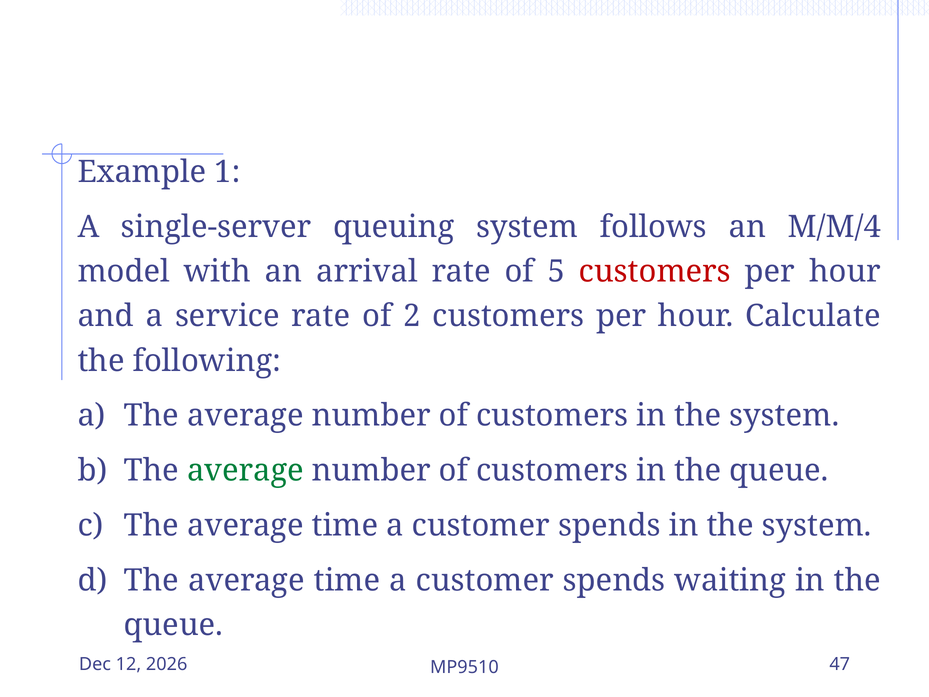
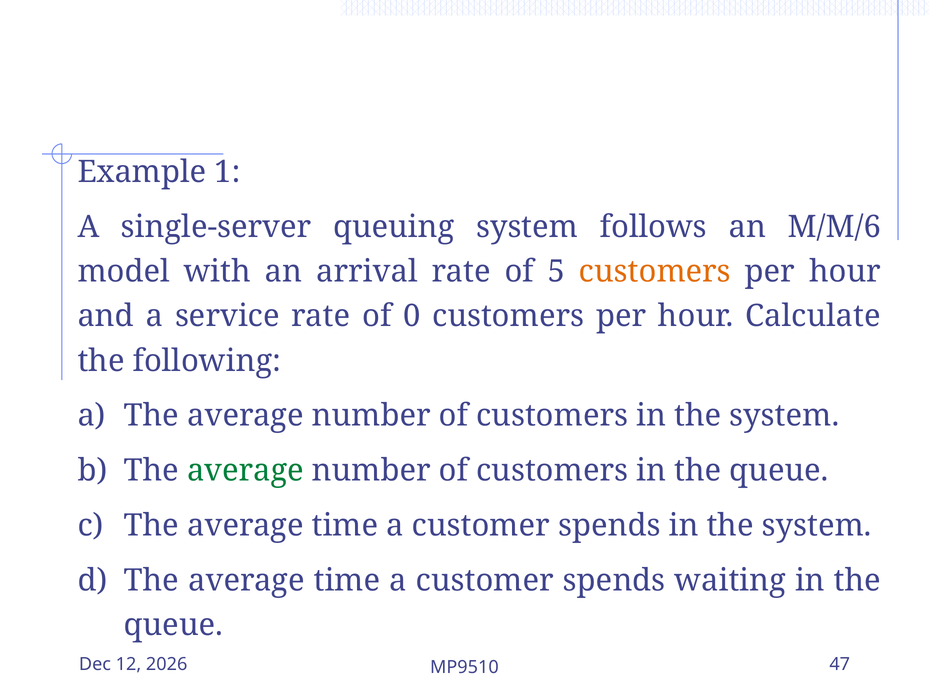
M/M/4: M/M/4 -> M/M/6
customers at (655, 272) colour: red -> orange
2: 2 -> 0
